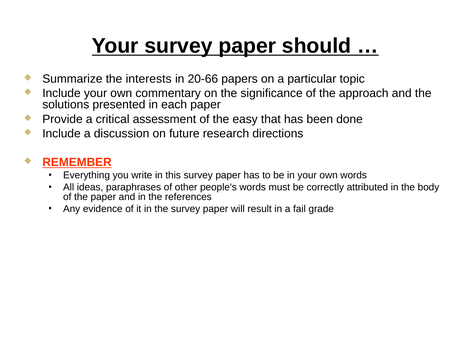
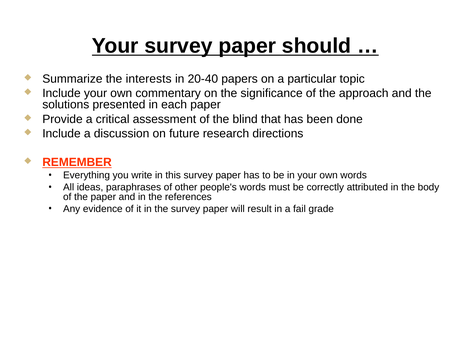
20-66: 20-66 -> 20-40
easy: easy -> blind
